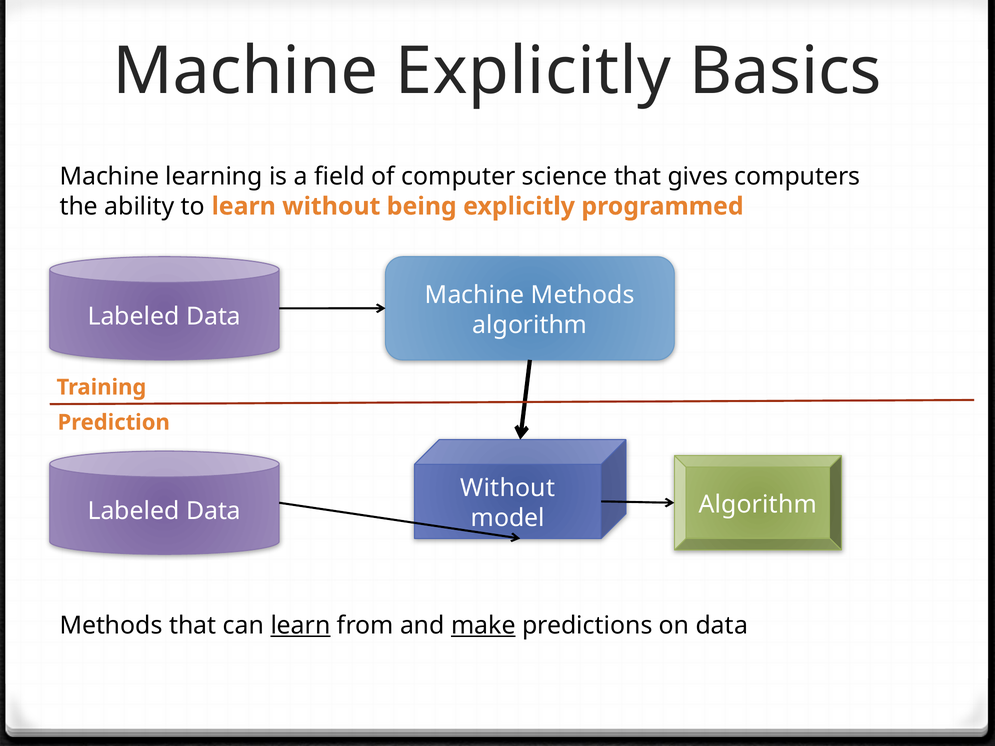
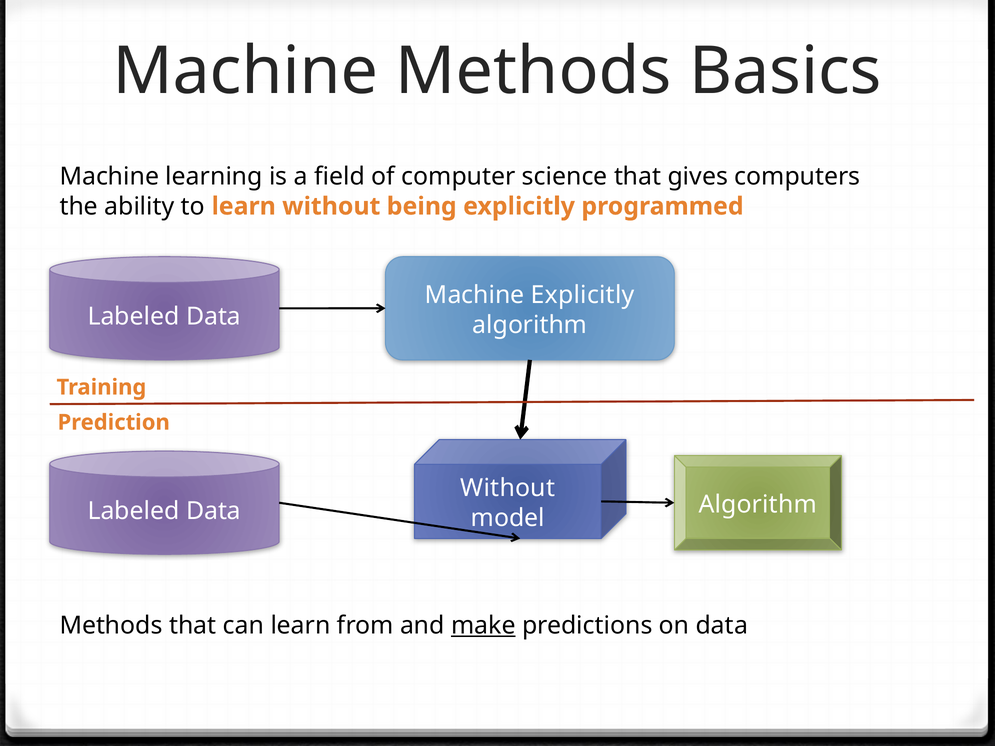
Machine Explicitly: Explicitly -> Methods
Machine Methods: Methods -> Explicitly
learn at (300, 626) underline: present -> none
